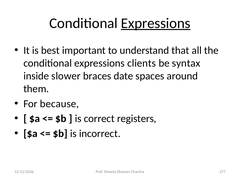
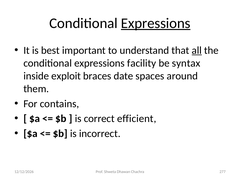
all underline: none -> present
clients: clients -> facility
slower: slower -> exploit
because: because -> contains
registers: registers -> efficient
